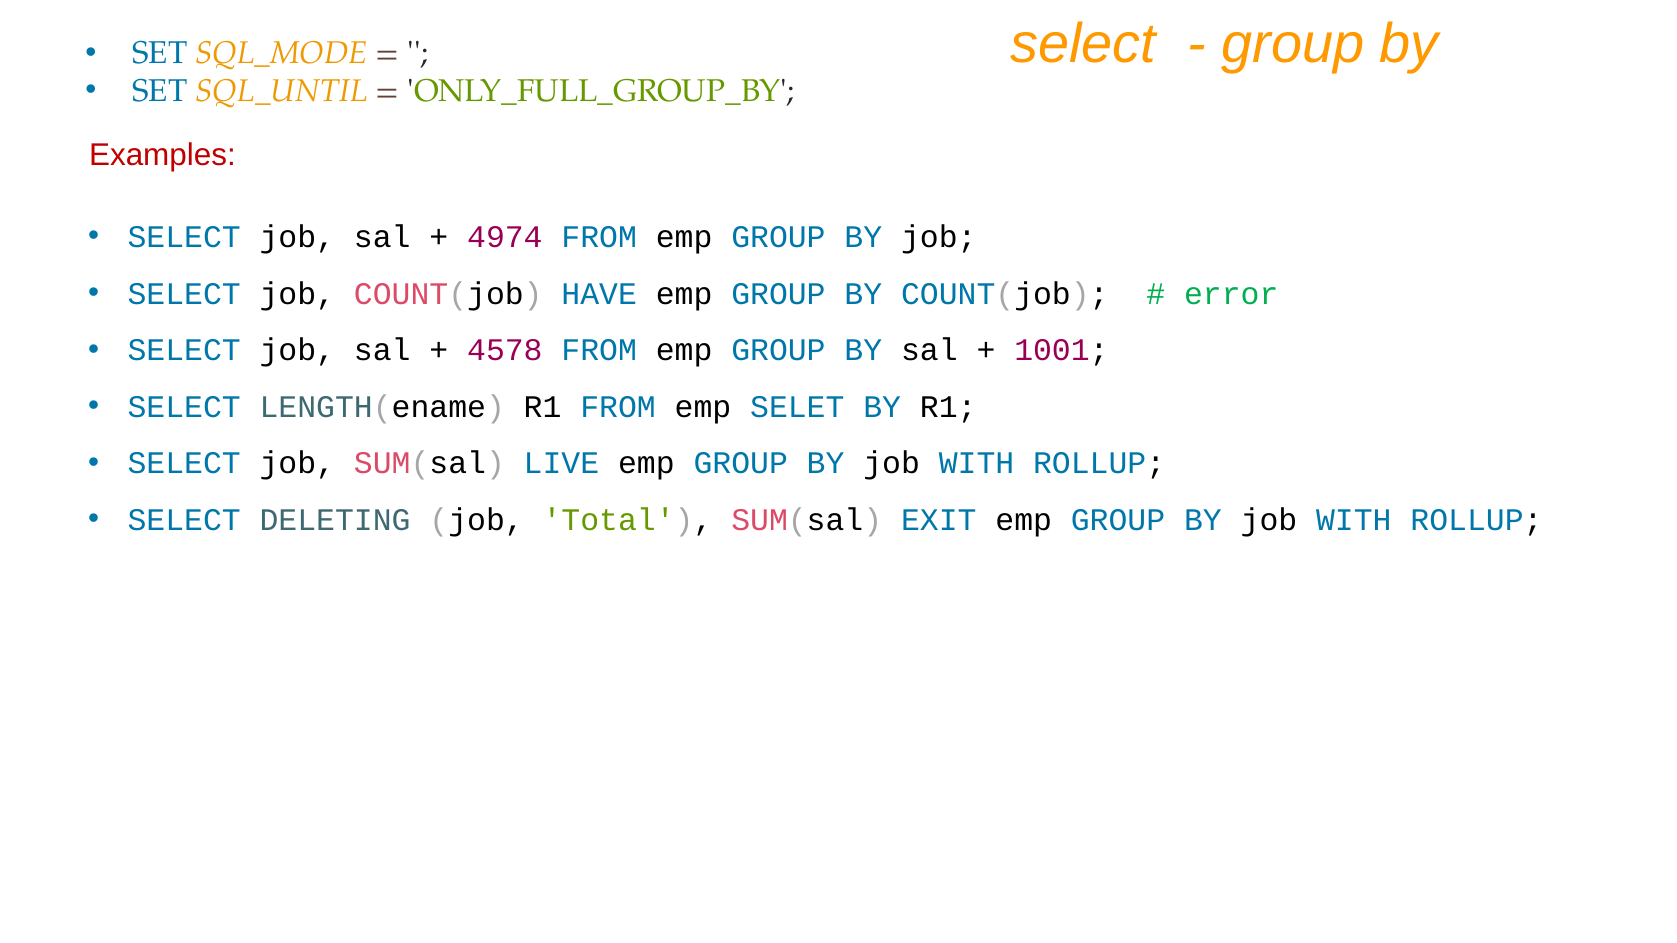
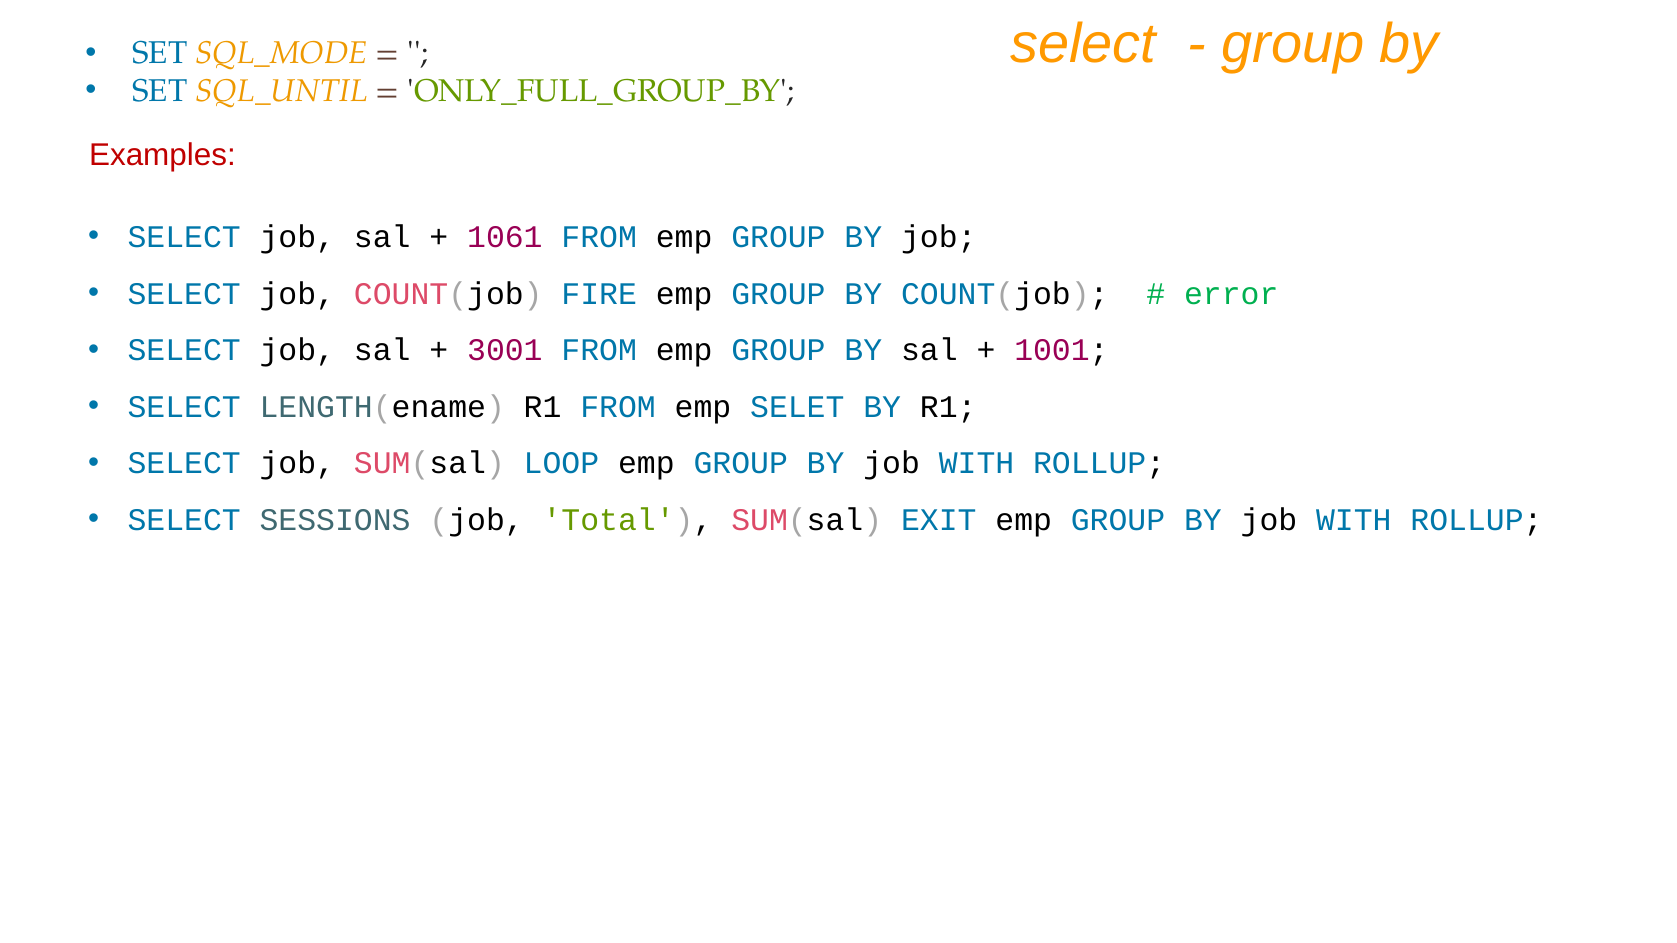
4974: 4974 -> 1061
HAVE: HAVE -> FIRE
4578: 4578 -> 3001
LIVE: LIVE -> LOOP
DELETING: DELETING -> SESSIONS
